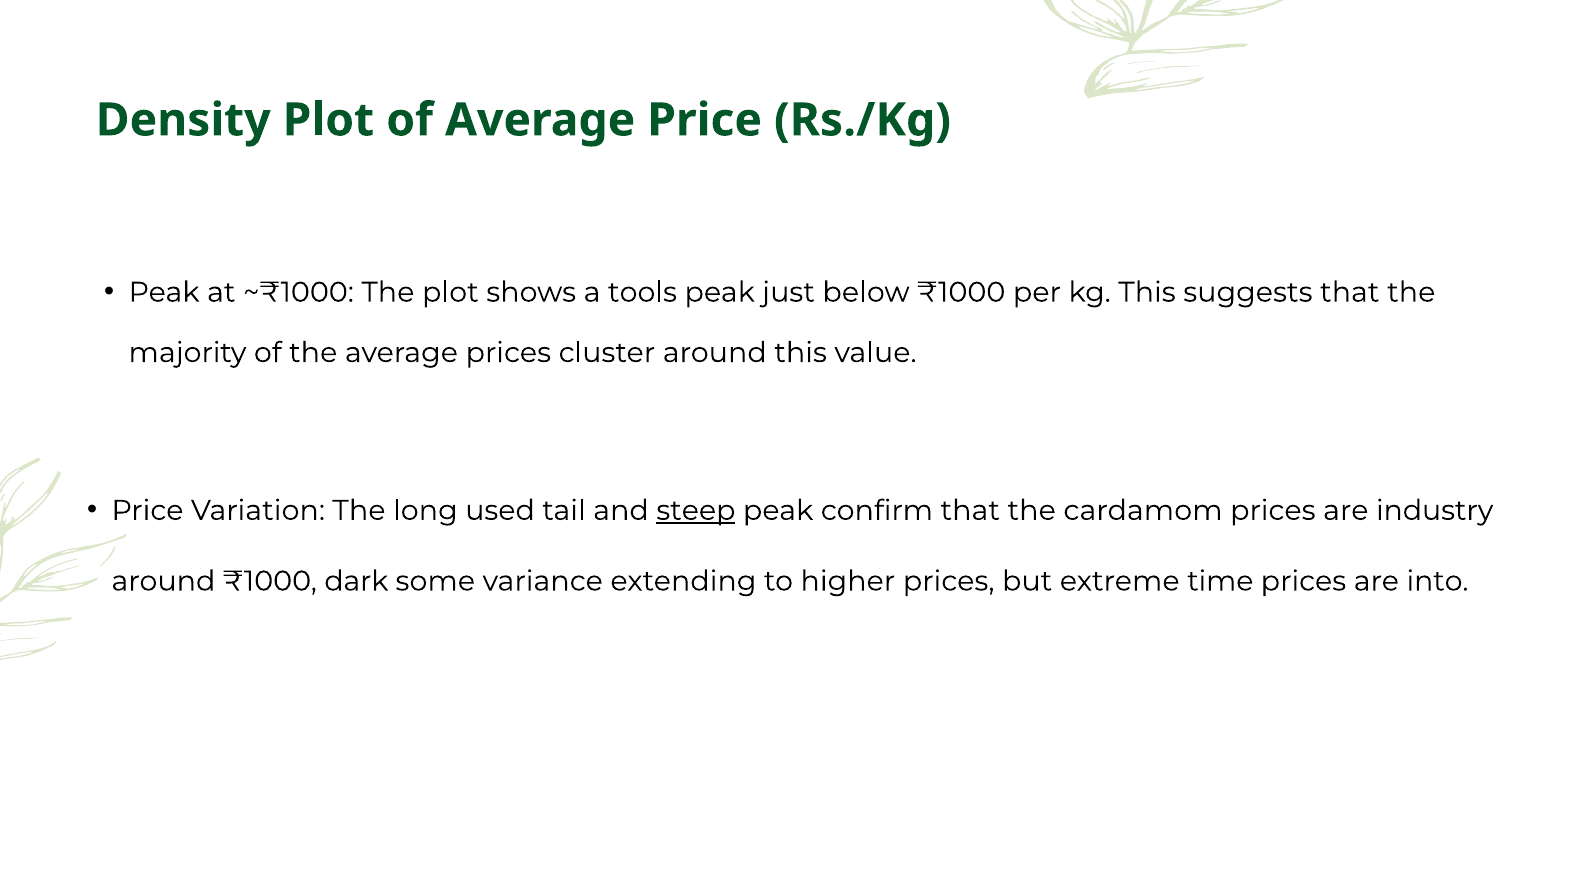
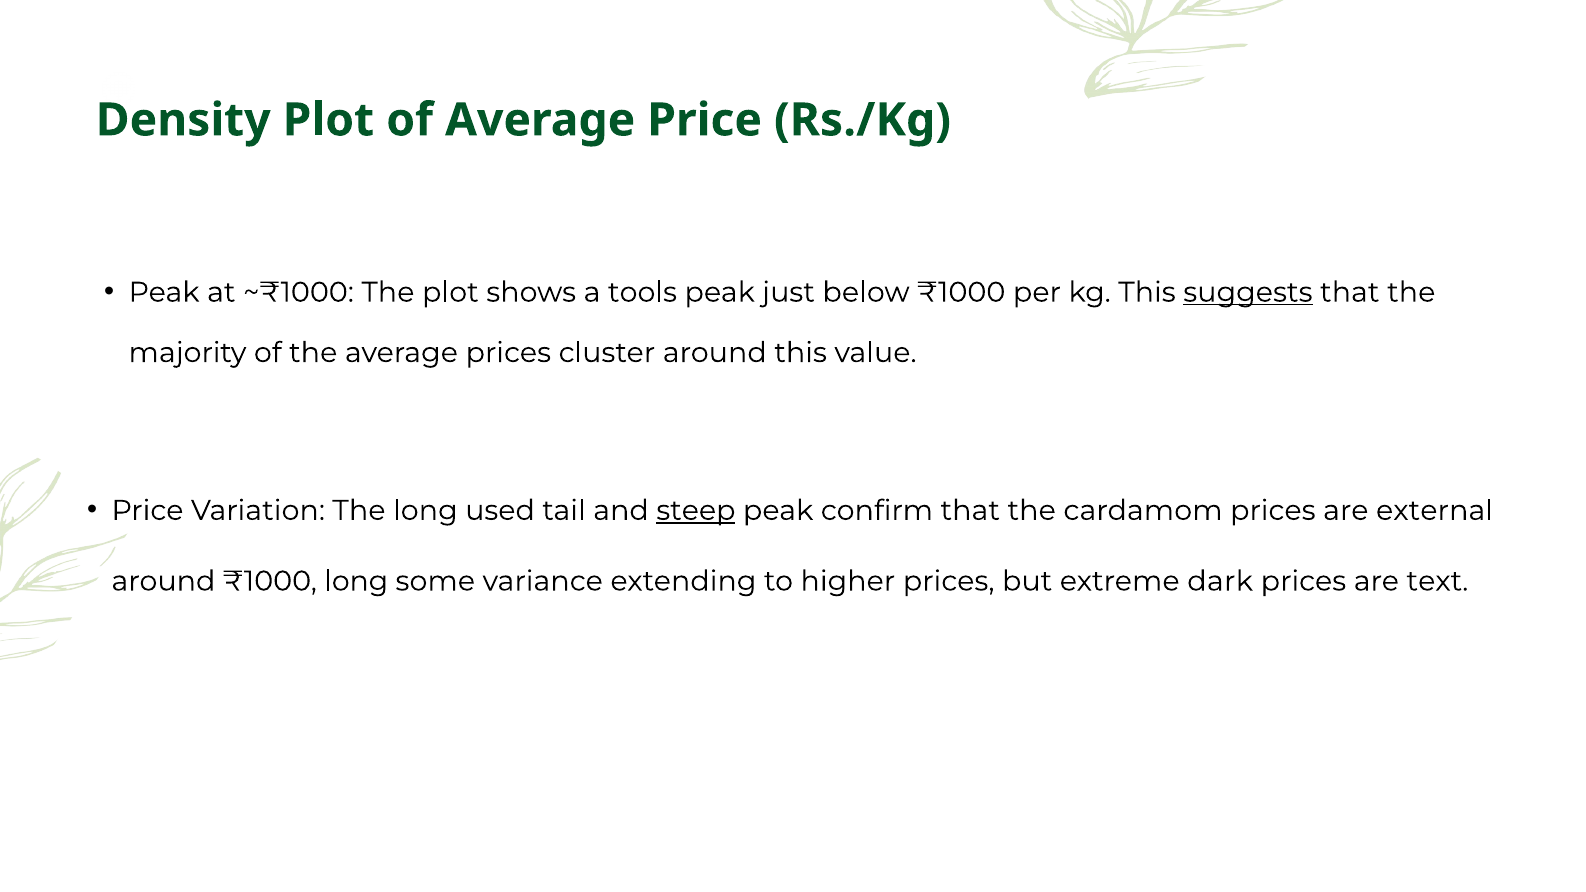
suggests underline: none -> present
industry: industry -> external
₹1000 dark: dark -> long
time: time -> dark
into: into -> text
